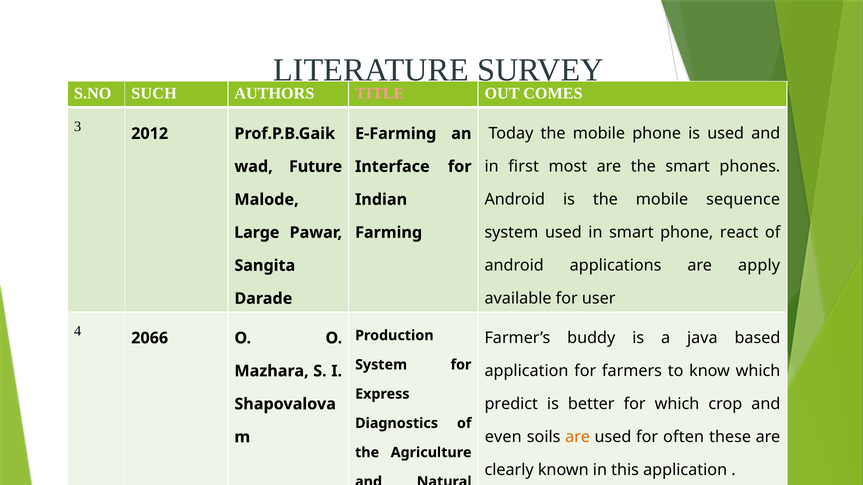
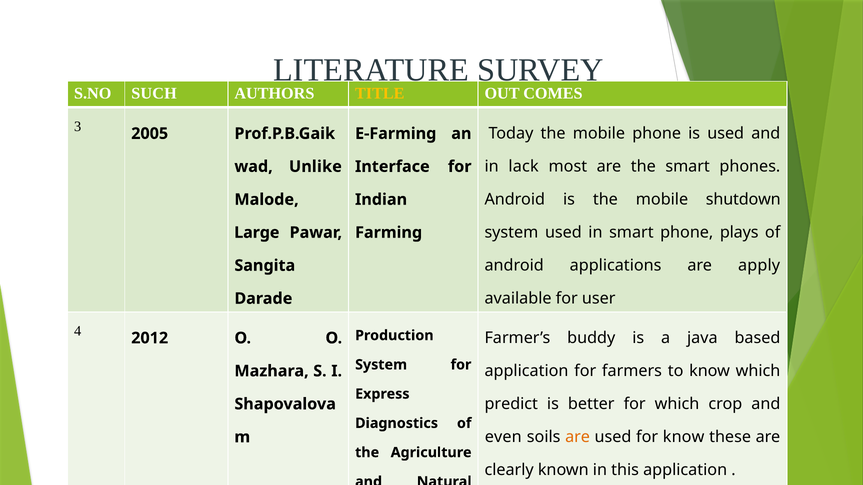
TITLE colour: pink -> yellow
2012: 2012 -> 2005
first: first -> lack
Future: Future -> Unlike
sequence: sequence -> shutdown
react: react -> plays
2066: 2066 -> 2012
for often: often -> know
